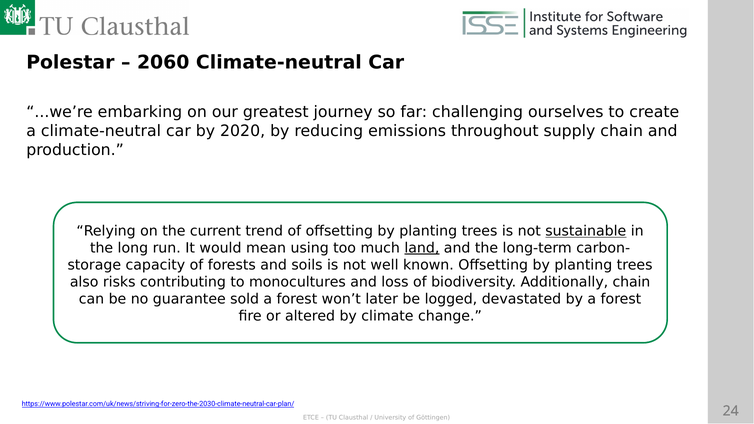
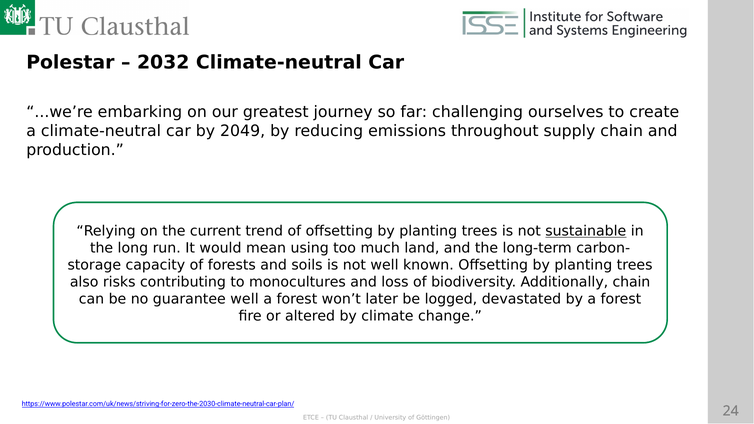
2060: 2060 -> 2032
2020: 2020 -> 2049
land underline: present -> none
guarantee sold: sold -> well
